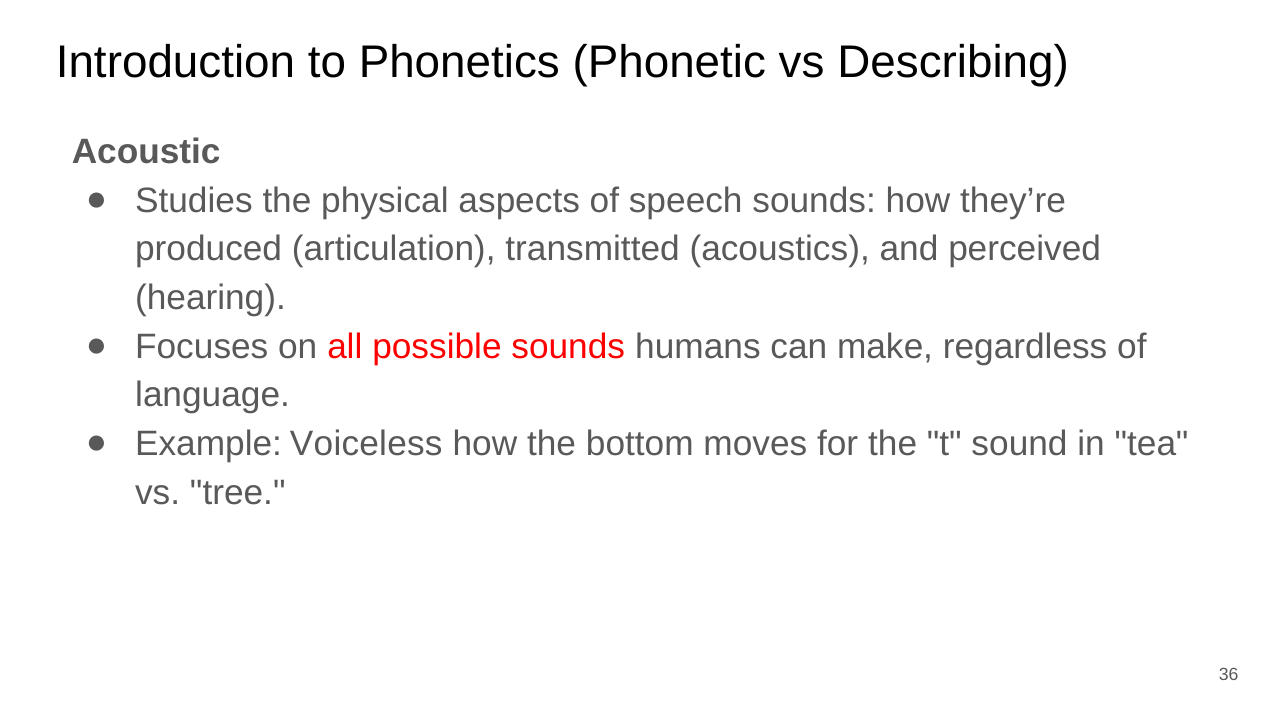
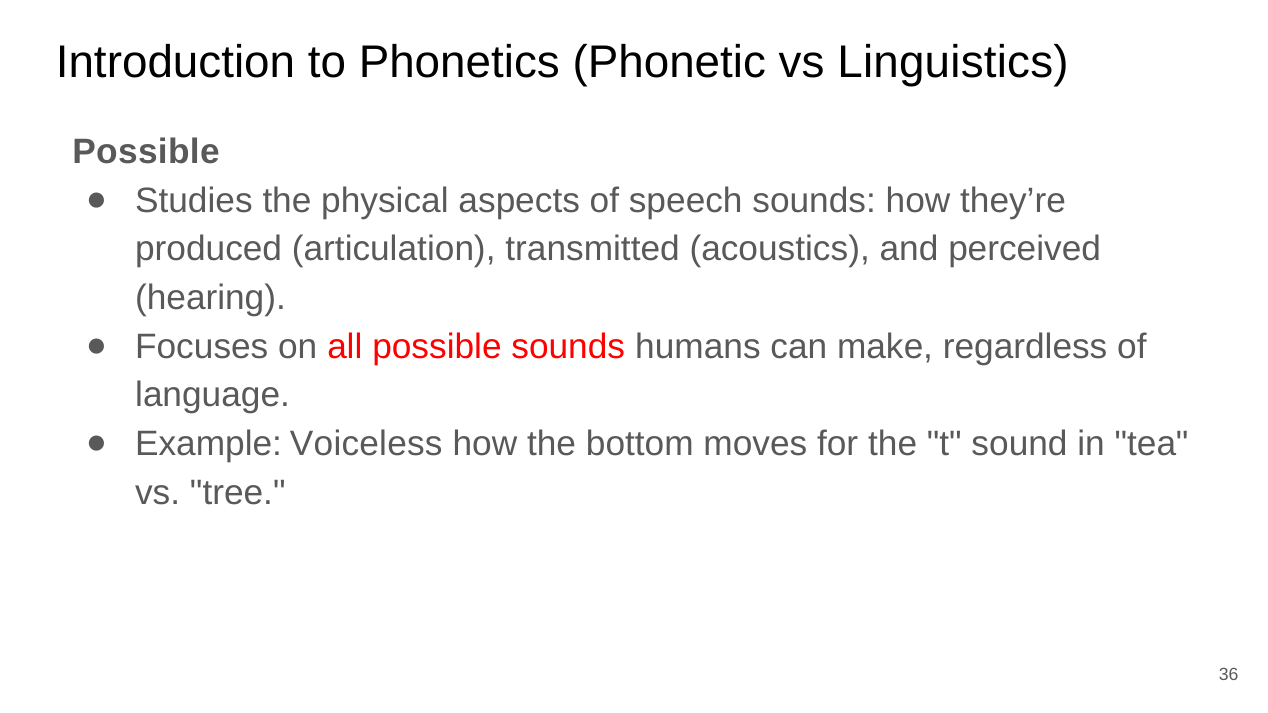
Describing: Describing -> Linguistics
Acoustic at (146, 152): Acoustic -> Possible
